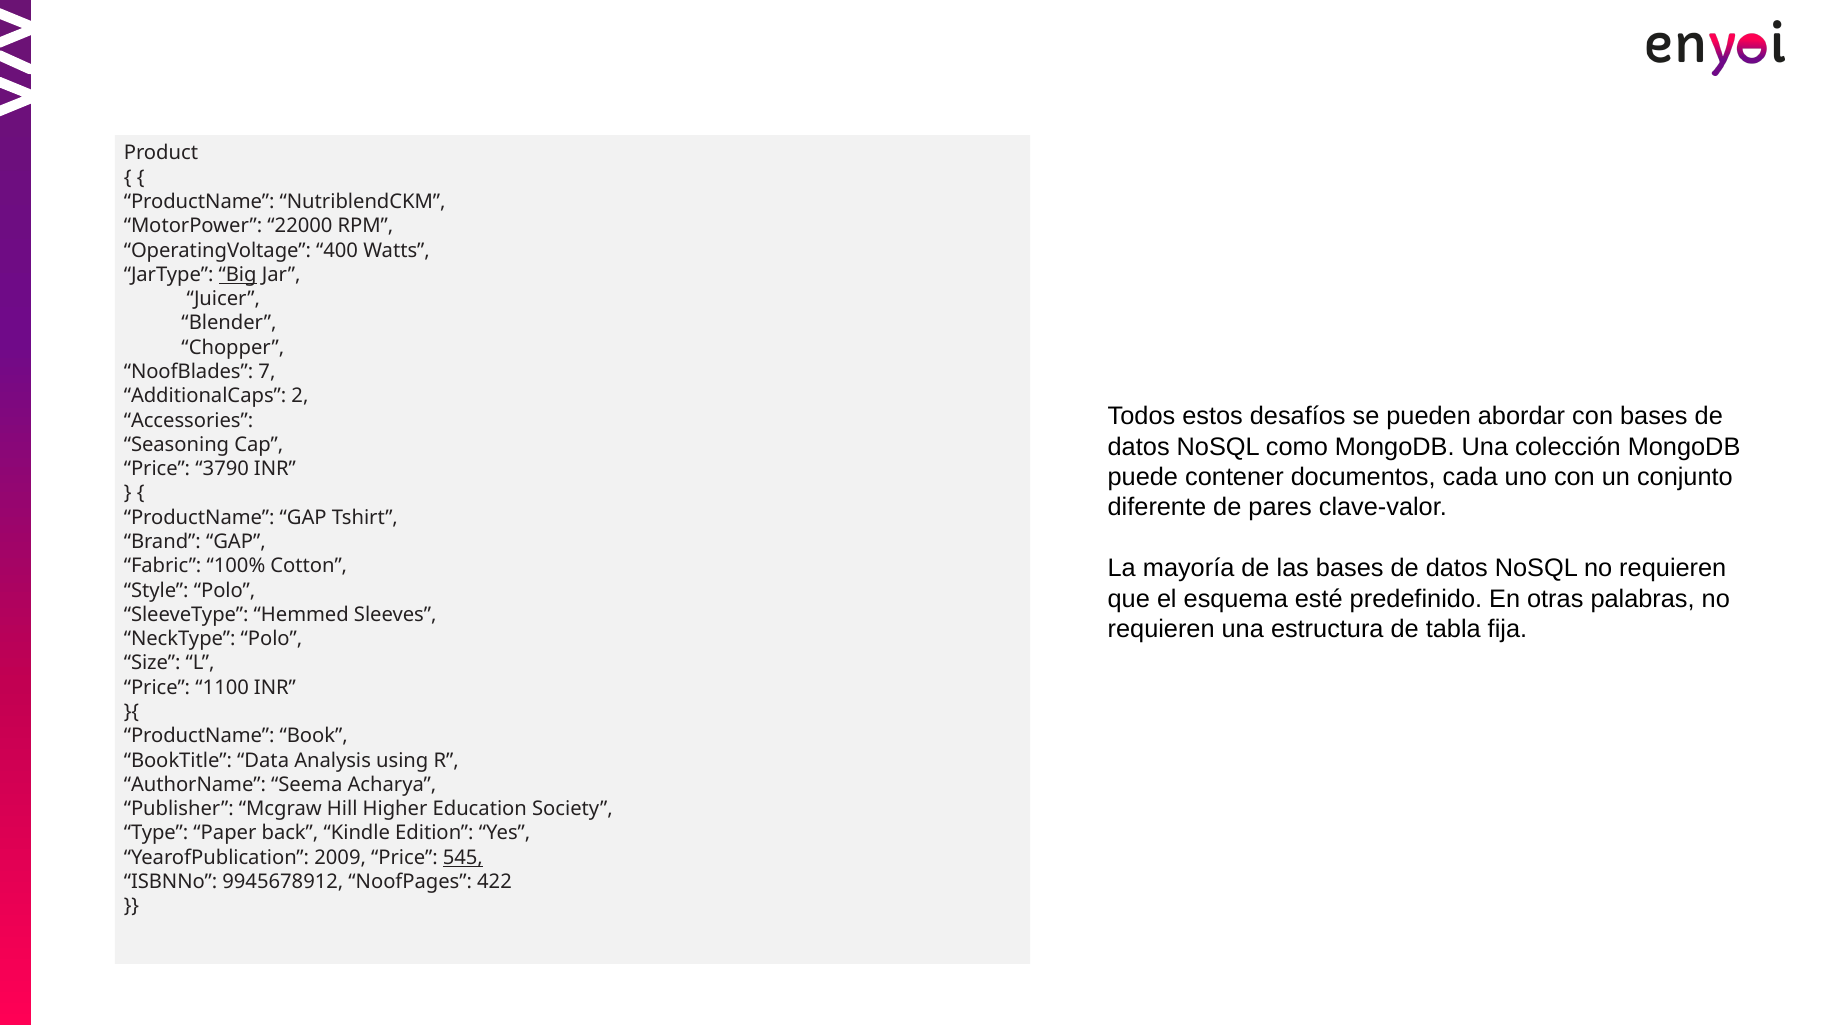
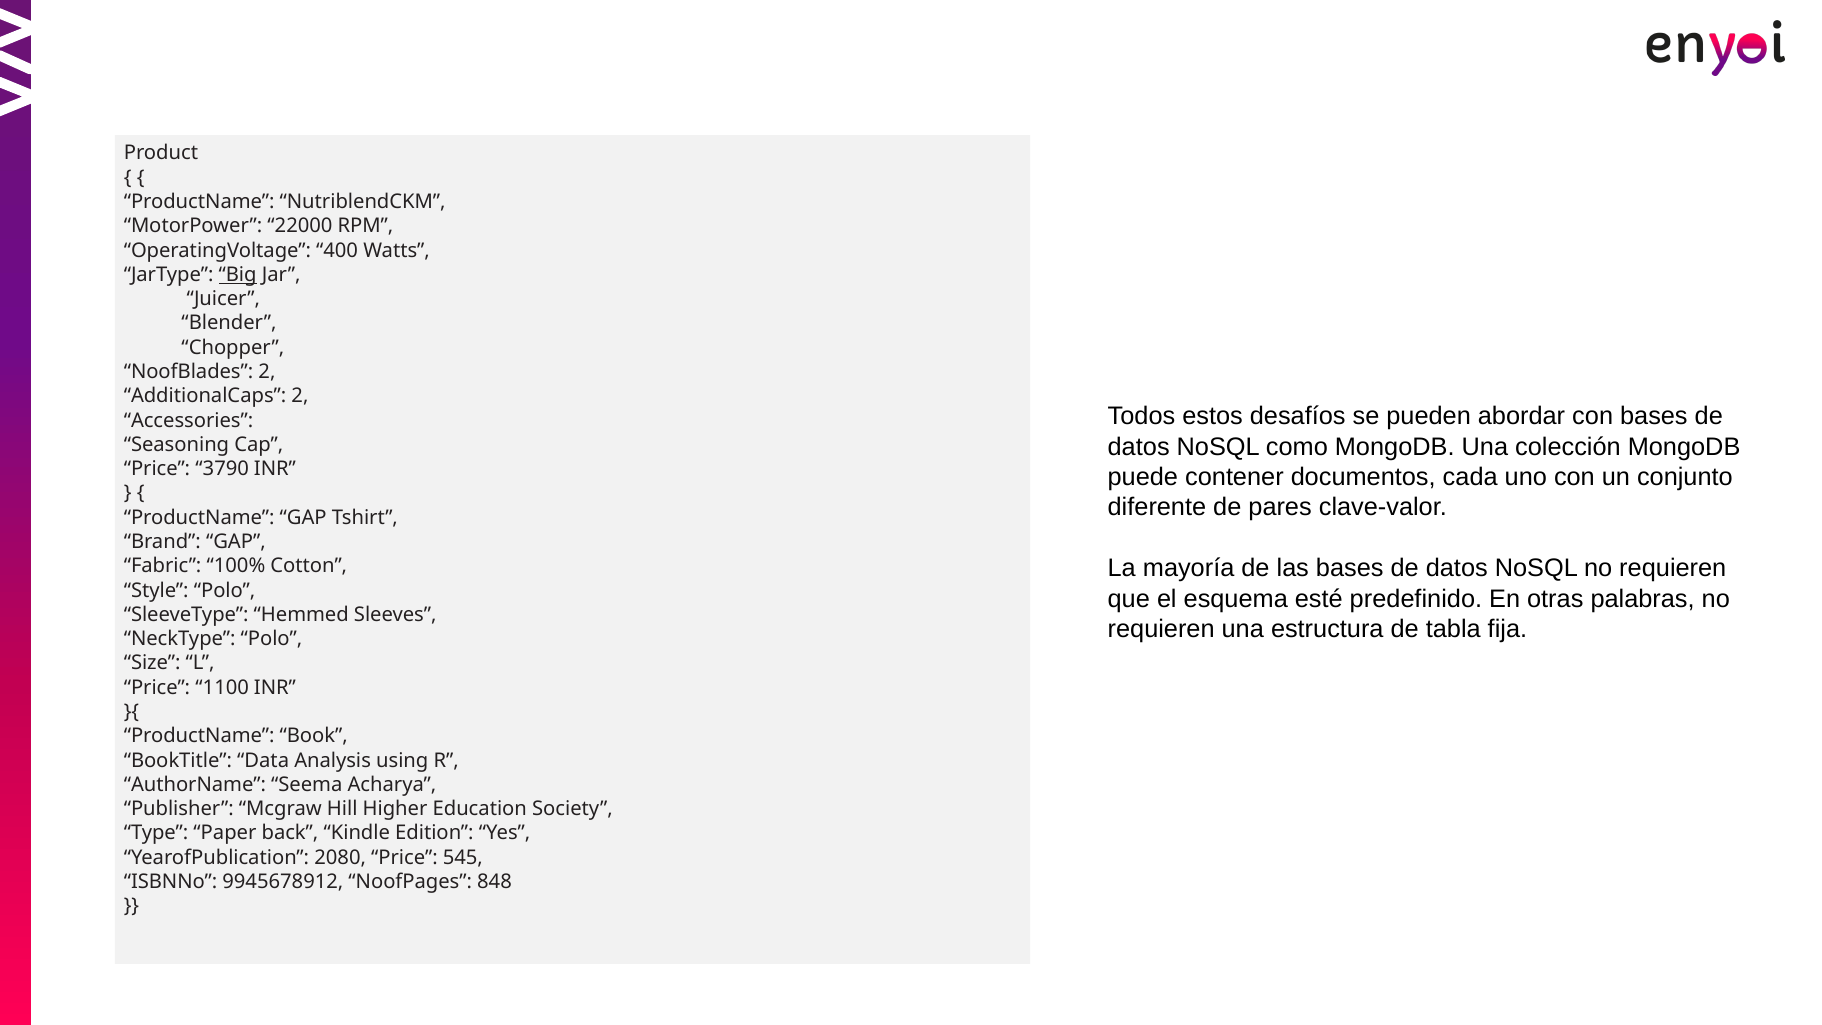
NoofBlades 7: 7 -> 2
2009: 2009 -> 2080
545 underline: present -> none
422: 422 -> 848
